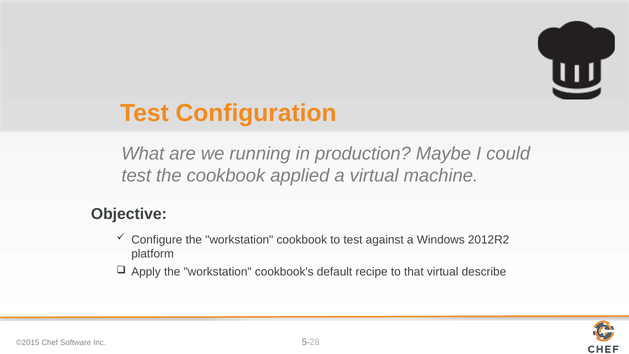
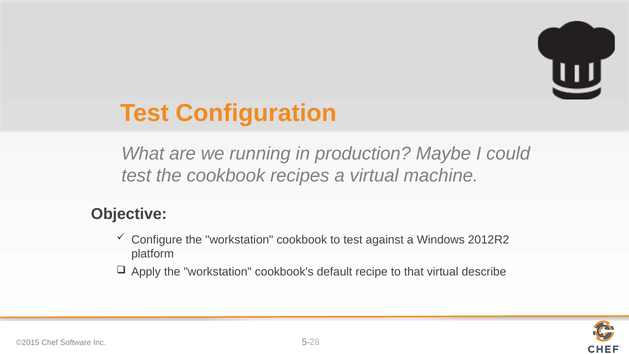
applied: applied -> recipes
